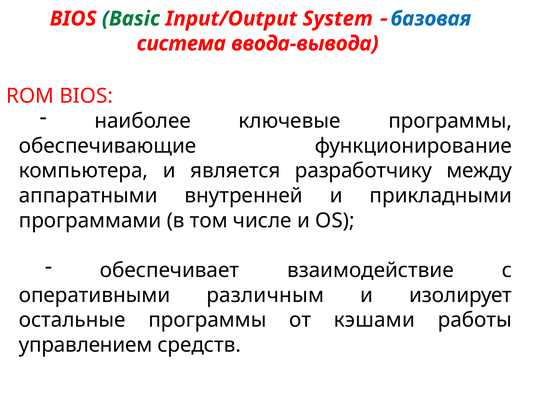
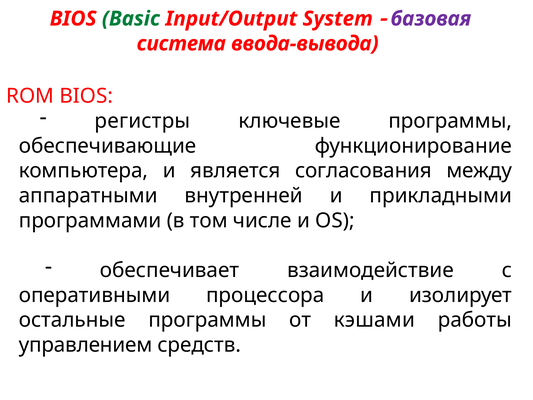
базовая colour: blue -> purple
наиболее: наиболее -> регистры
разработчику: разработчику -> согласования
различным: различным -> процессора
